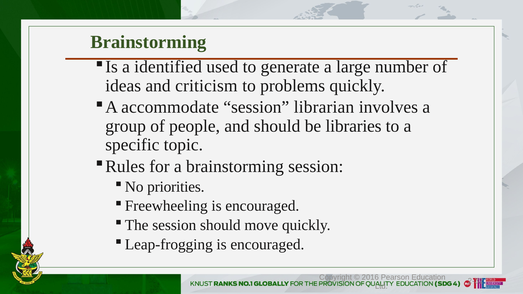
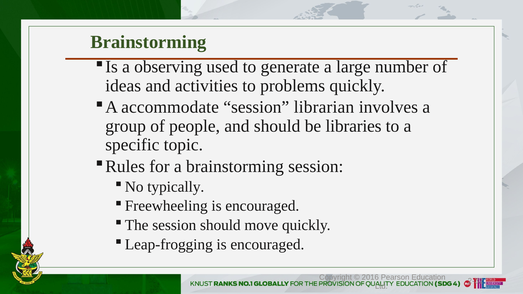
identified: identified -> observing
criticism: criticism -> activities
priorities: priorities -> typically
